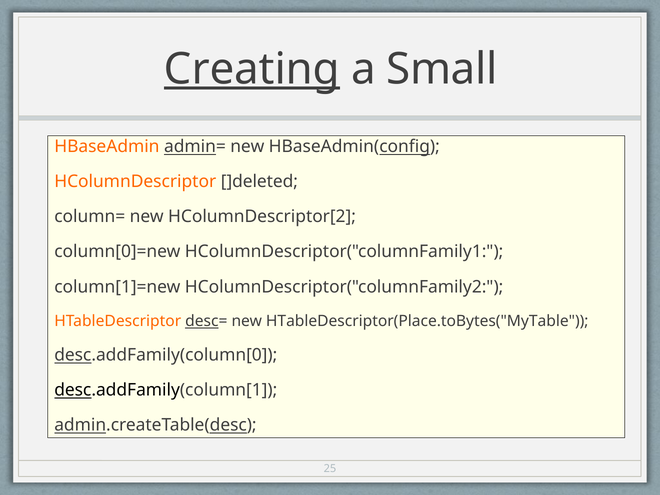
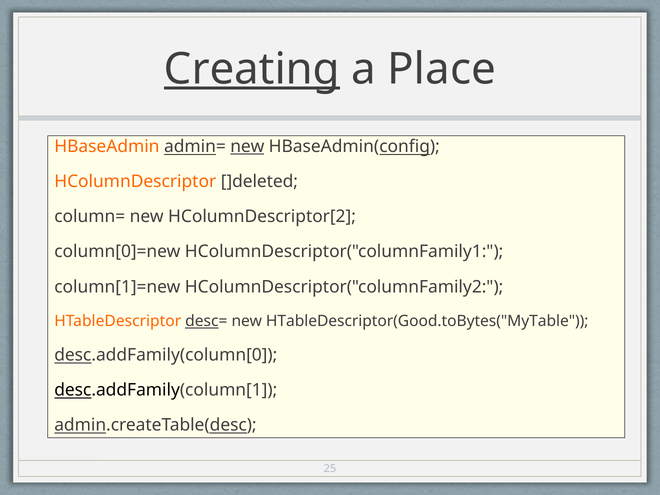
Small: Small -> Place
new at (247, 147) underline: none -> present
HTableDescriptor(Place.toBytes("MyTable: HTableDescriptor(Place.toBytes("MyTable -> HTableDescriptor(Good.toBytes("MyTable
